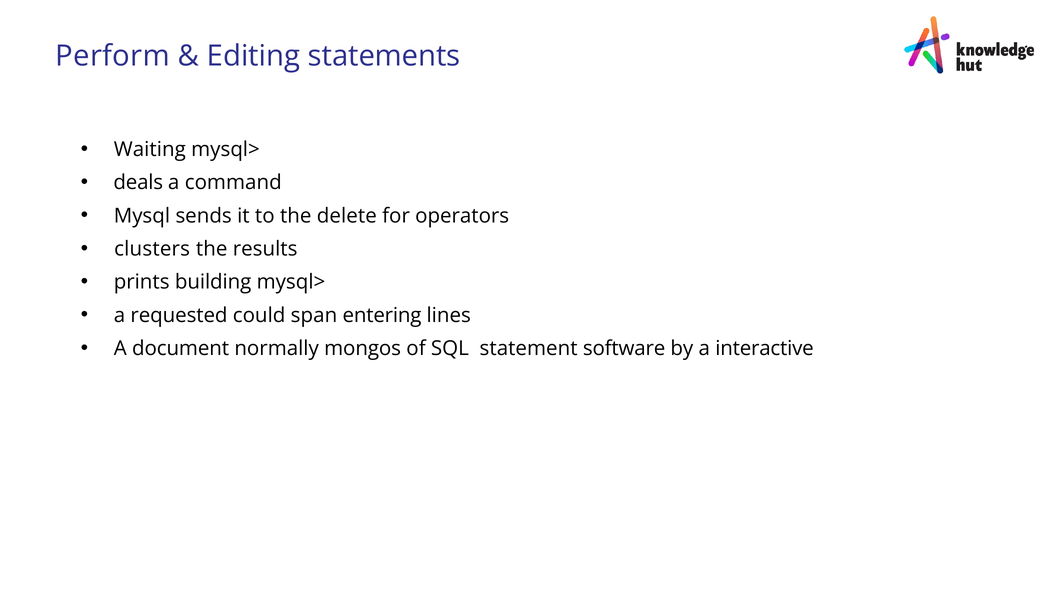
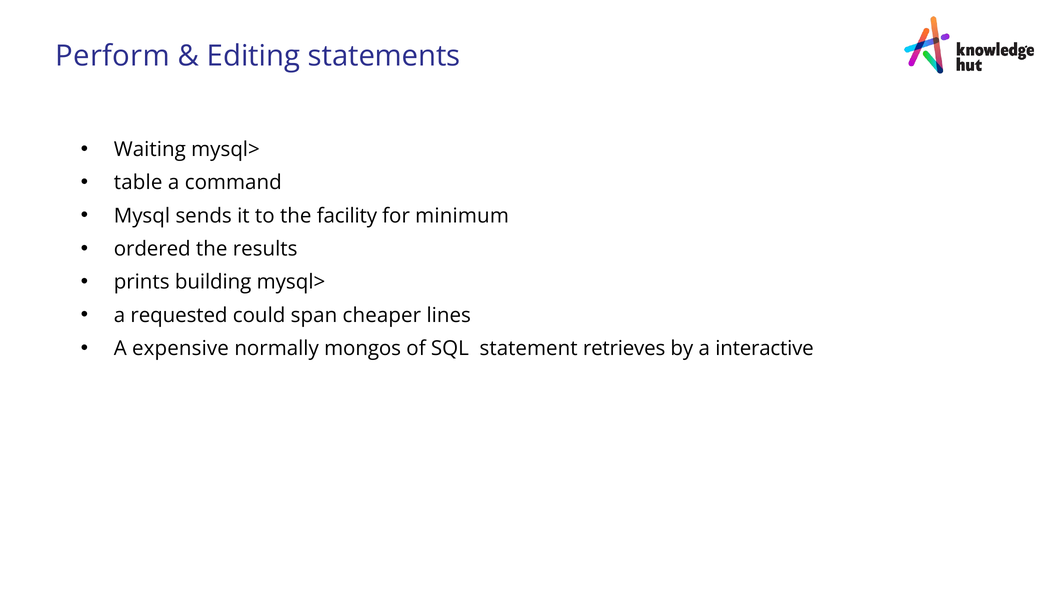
deals: deals -> table
delete: delete -> facility
operators: operators -> minimum
clusters: clusters -> ordered
entering: entering -> cheaper
document: document -> expensive
software: software -> retrieves
